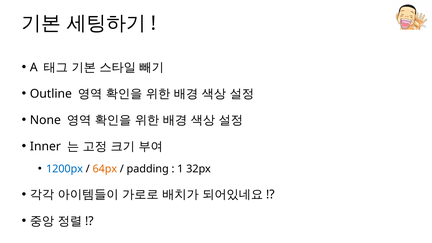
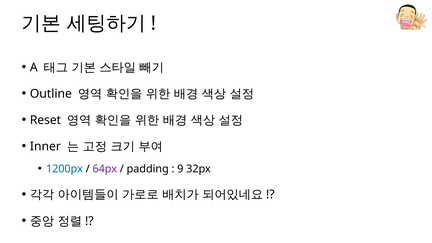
None: None -> Reset
64px colour: orange -> purple
1: 1 -> 9
